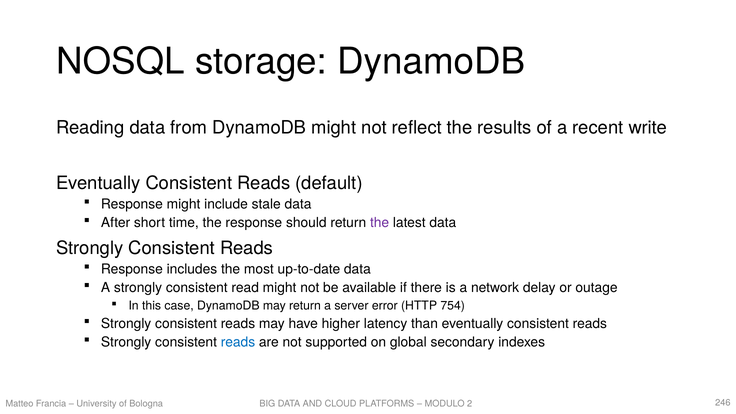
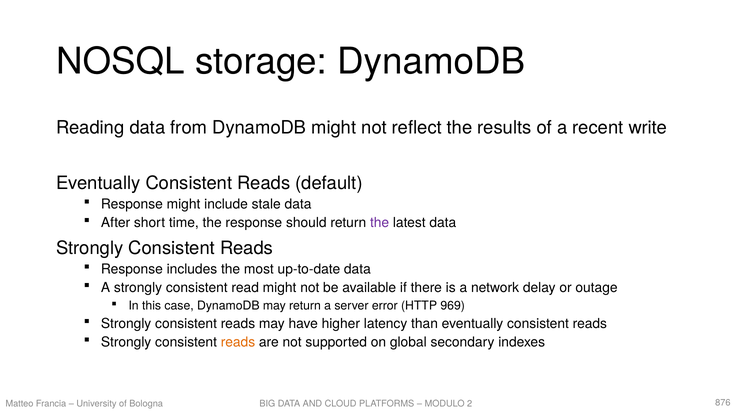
754: 754 -> 969
reads at (238, 342) colour: blue -> orange
246: 246 -> 876
